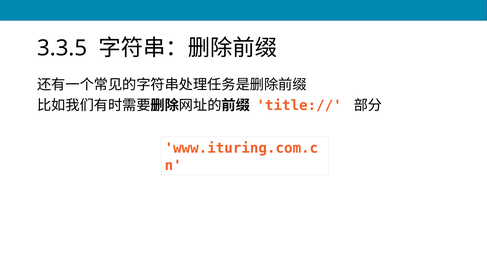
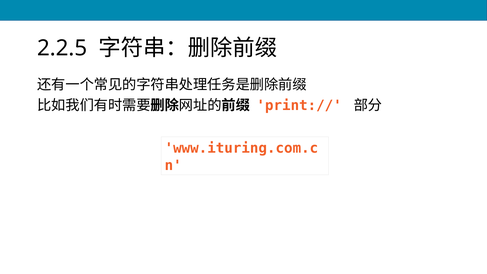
3.3.5: 3.3.5 -> 2.2.5
title://: title:// -> print://
